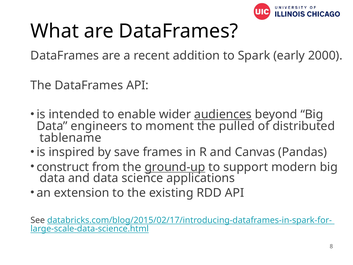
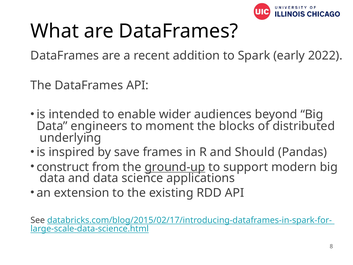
2000: 2000 -> 2022
audiences underline: present -> none
pulled: pulled -> blocks
tablename: tablename -> underlying
Canvas: Canvas -> Should
